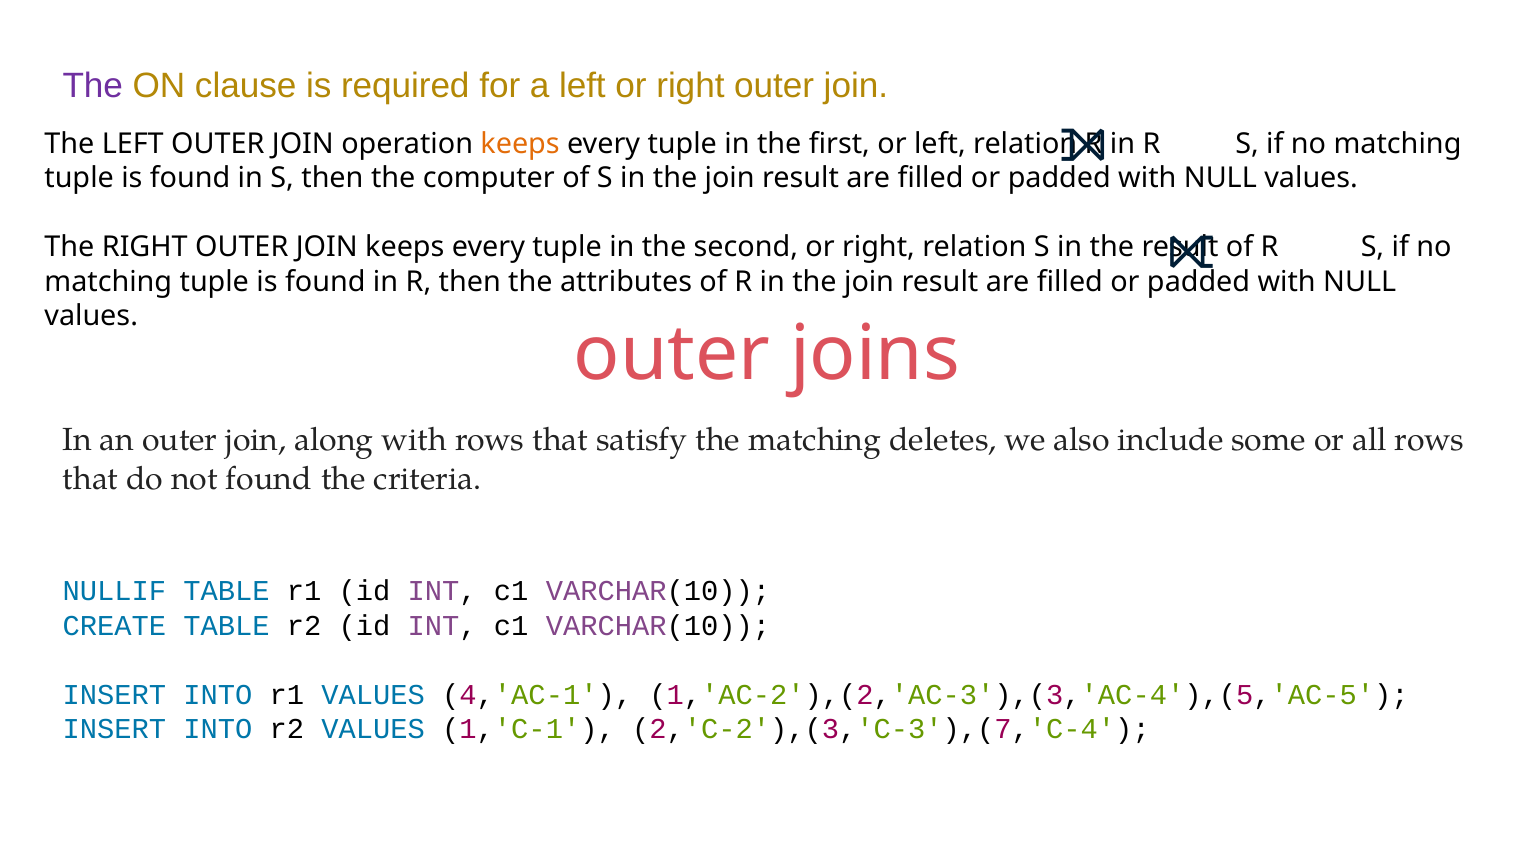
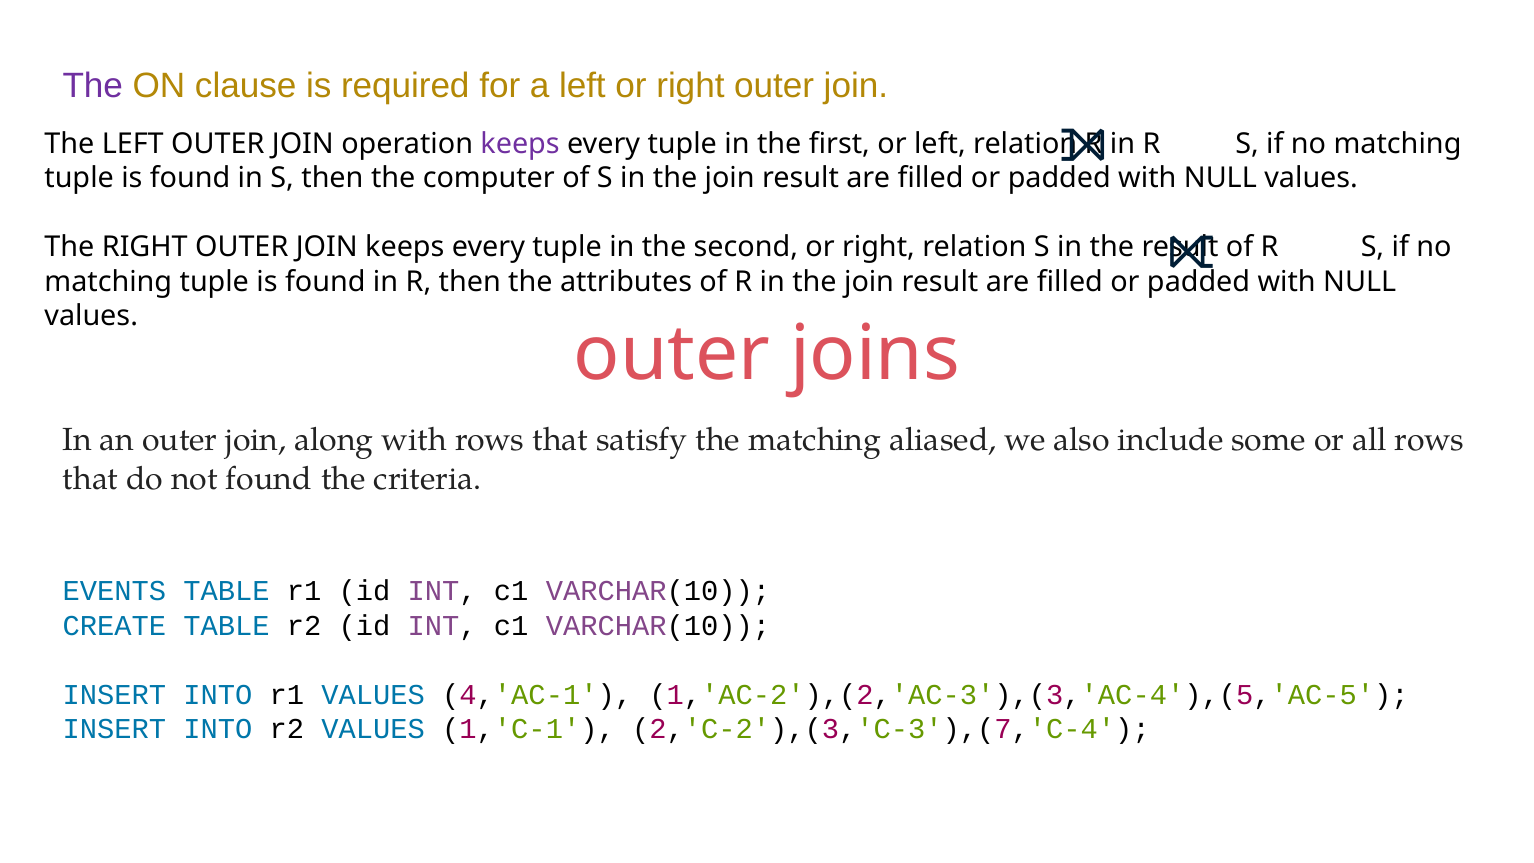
keeps at (520, 144) colour: orange -> purple
deletes: deletes -> aliased
NULLIF: NULLIF -> EVENTS
